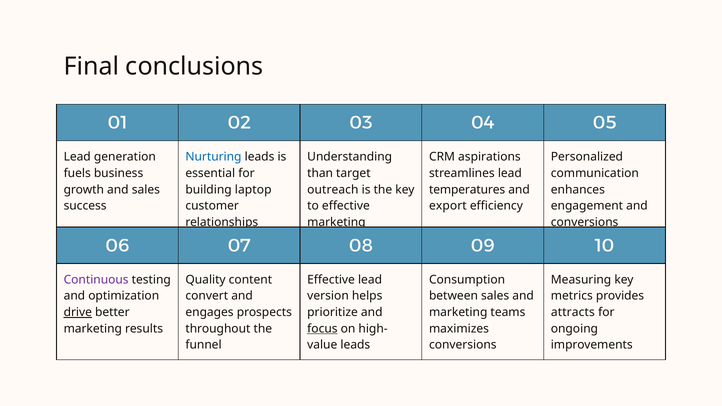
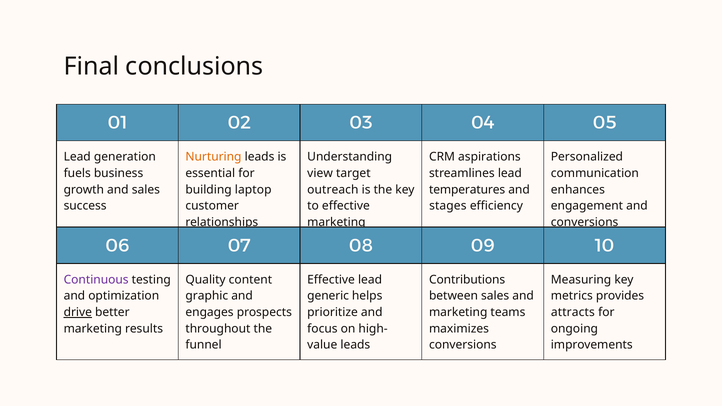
Nurturing colour: blue -> orange
than: than -> view
export: export -> stages
Consumption: Consumption -> Contributions
convert: convert -> graphic
version: version -> generic
focus underline: present -> none
